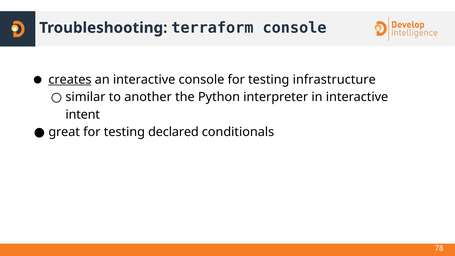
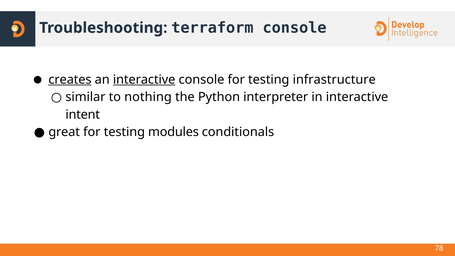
interactive at (144, 80) underline: none -> present
another: another -> nothing
declared: declared -> modules
